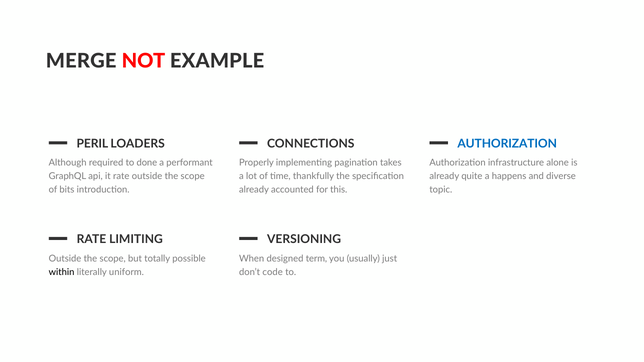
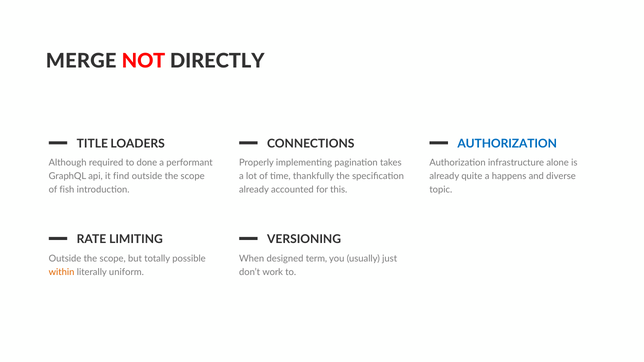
EXAMPLE: EXAMPLE -> DIRECTLY
PERIL: PERIL -> TITLE
it rate: rate -> find
bits: bits -> fish
within colour: black -> orange
code: code -> work
